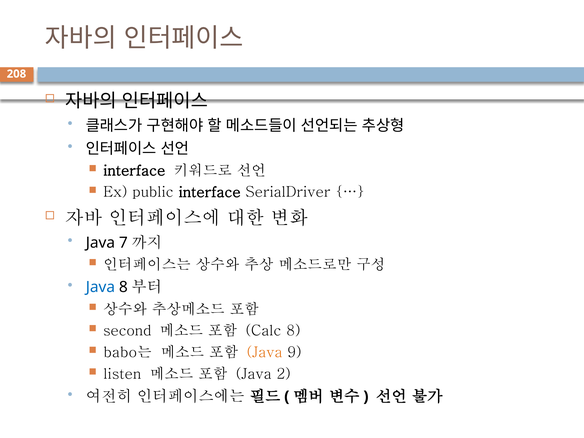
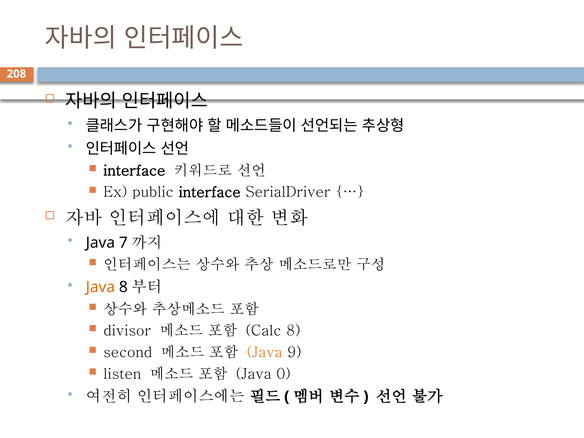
Java at (100, 287) colour: blue -> orange
second: second -> divisor
babo는: babo는 -> second
2: 2 -> 0
